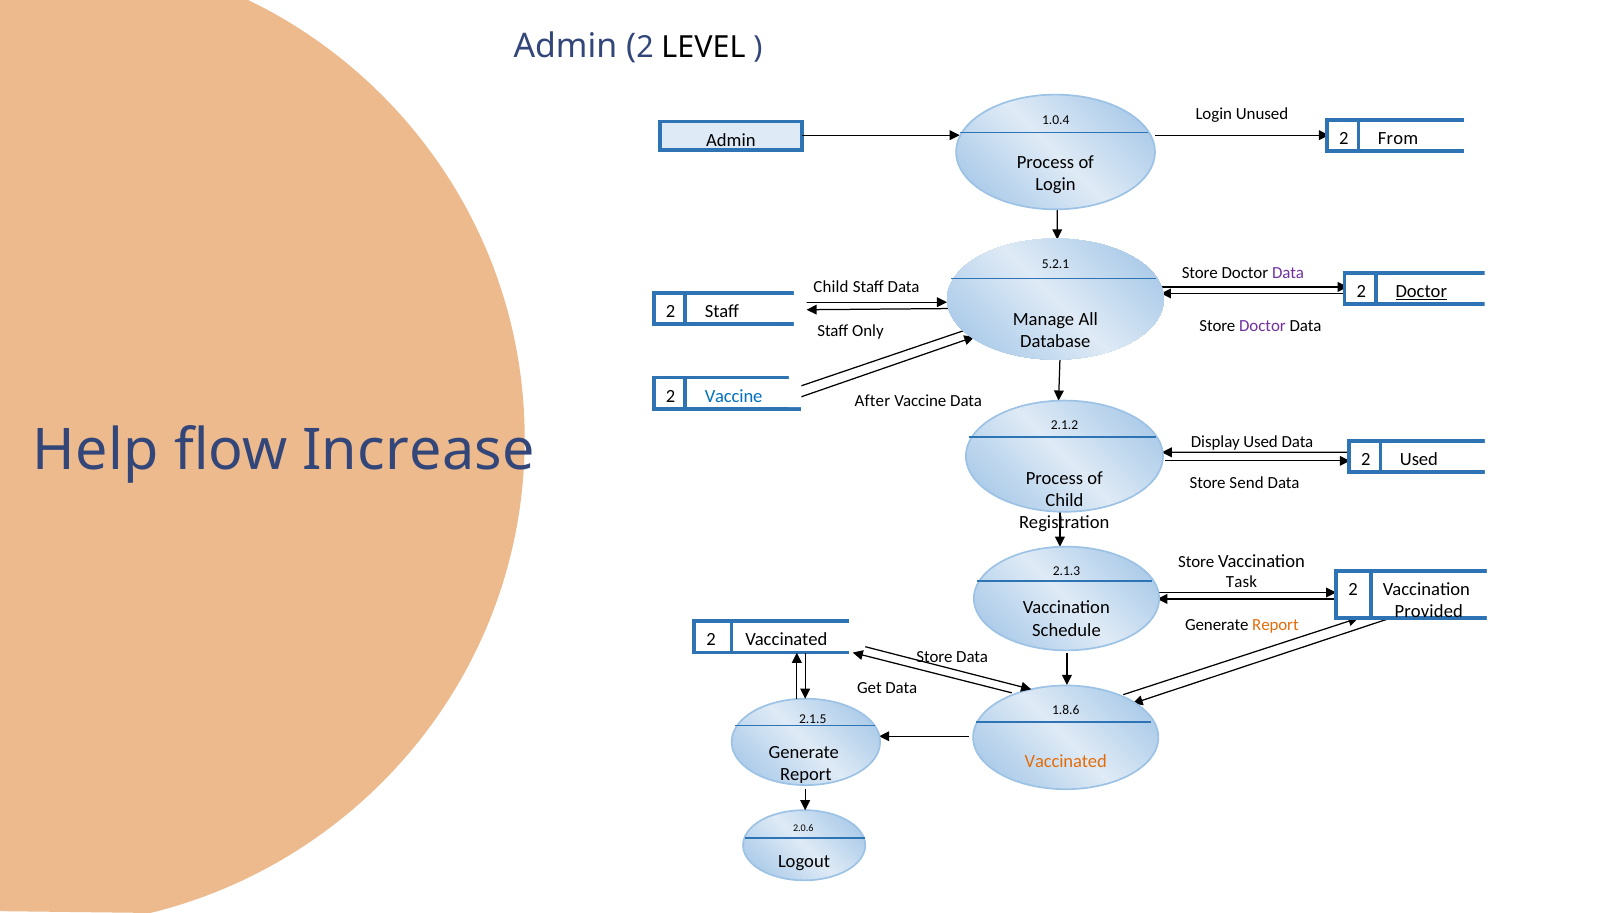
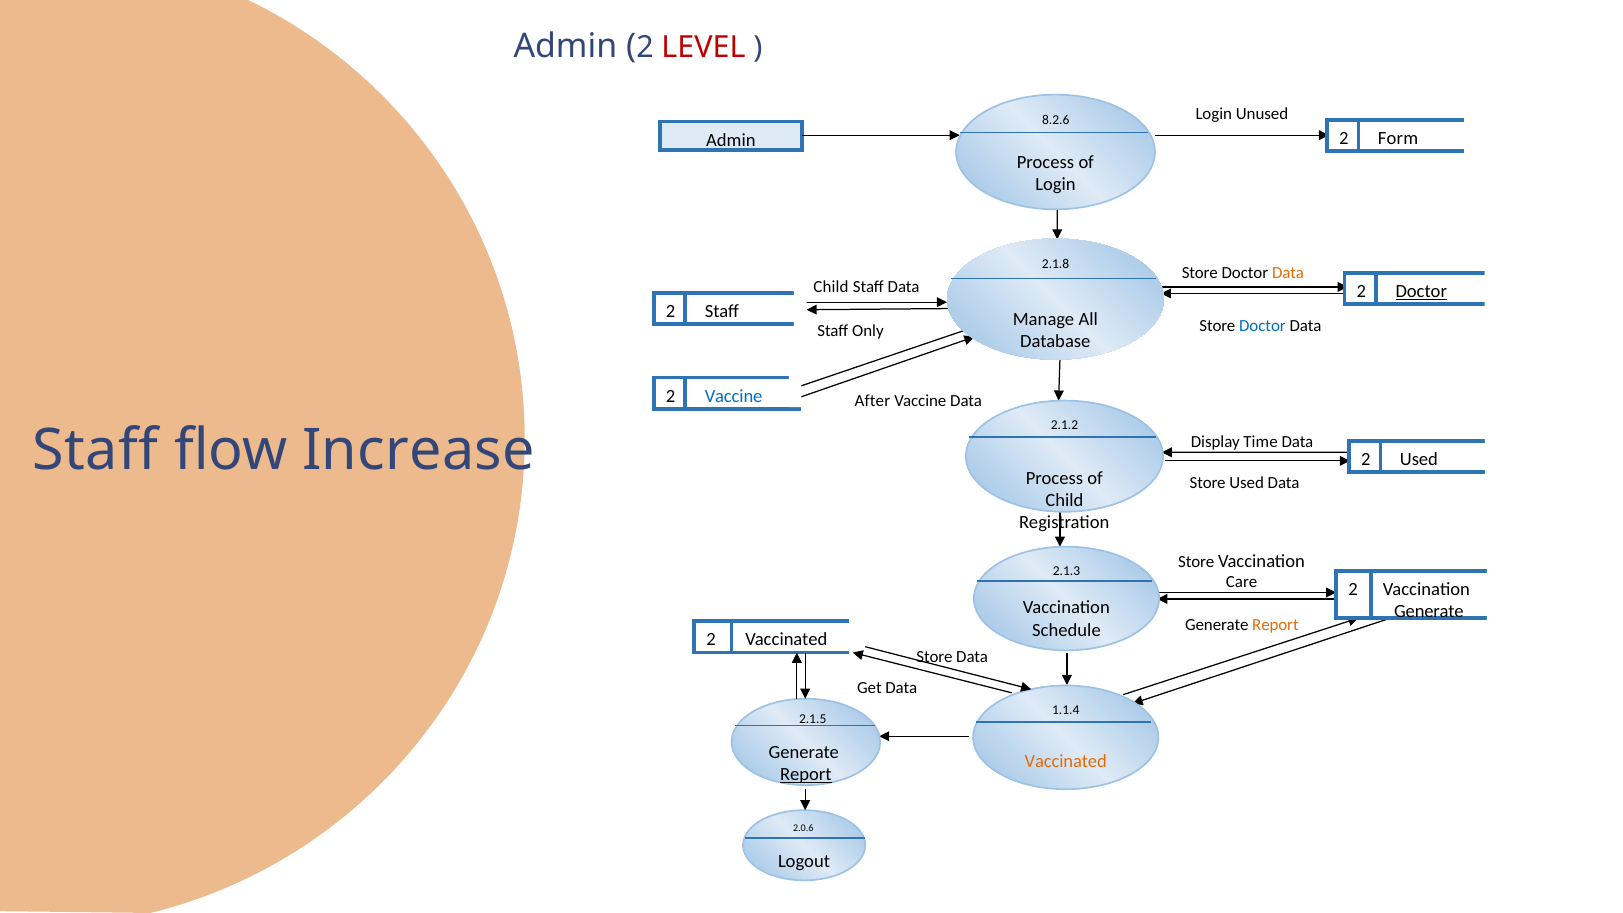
LEVEL colour: black -> red
1.0.4: 1.0.4 -> 8.2.6
From: From -> Form
5.2.1: 5.2.1 -> 2.1.8
Data at (1288, 273) colour: purple -> orange
Doctor at (1262, 326) colour: purple -> blue
Help at (96, 450): Help -> Staff
Used at (1261, 442): Used -> Time
Send at (1247, 483): Send -> Used
Task: Task -> Care
Provided at (1429, 612): Provided -> Generate
1.8.6: 1.8.6 -> 1.1.4
Report at (806, 774) underline: none -> present
